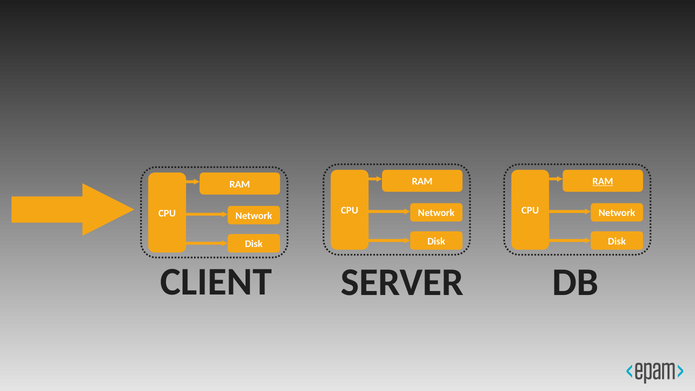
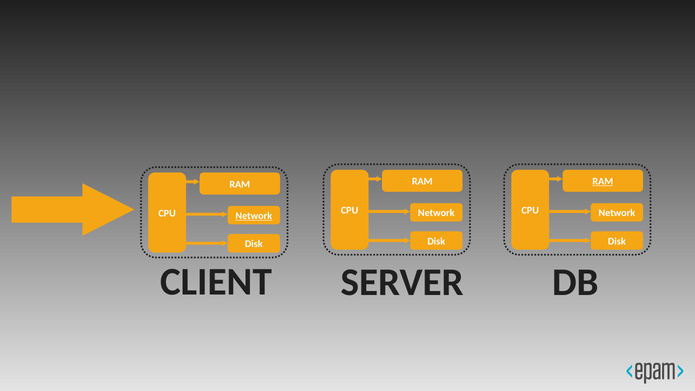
Network at (254, 216) underline: none -> present
